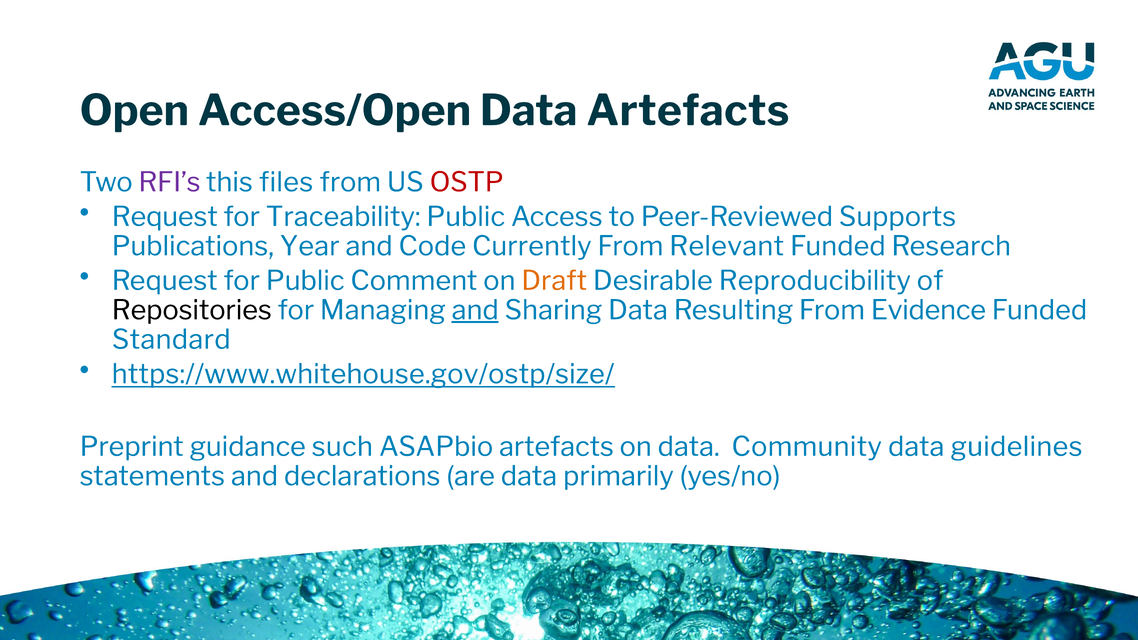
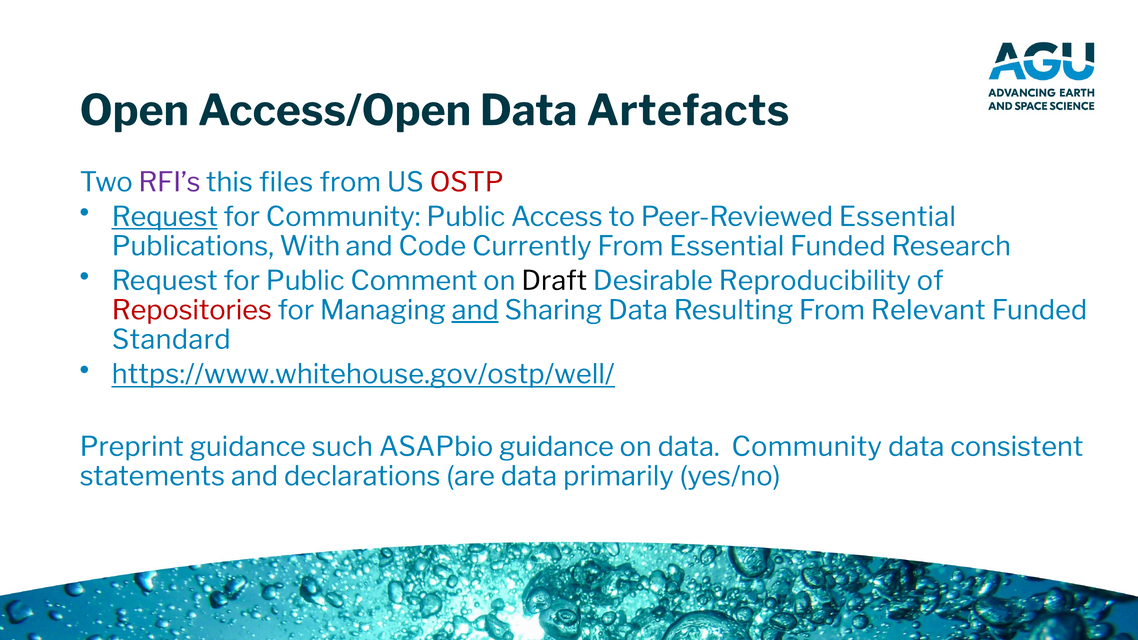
Request at (165, 217) underline: none -> present
for Traceability: Traceability -> Community
Peer-Reviewed Supports: Supports -> Essential
Year: Year -> With
From Relevant: Relevant -> Essential
Draft colour: orange -> black
Repositories colour: black -> red
Evidence: Evidence -> Relevant
https://www.whitehouse.gov/ostp/size/: https://www.whitehouse.gov/ostp/size/ -> https://www.whitehouse.gov/ostp/well/
ASAPbio artefacts: artefacts -> guidance
guidelines: guidelines -> consistent
